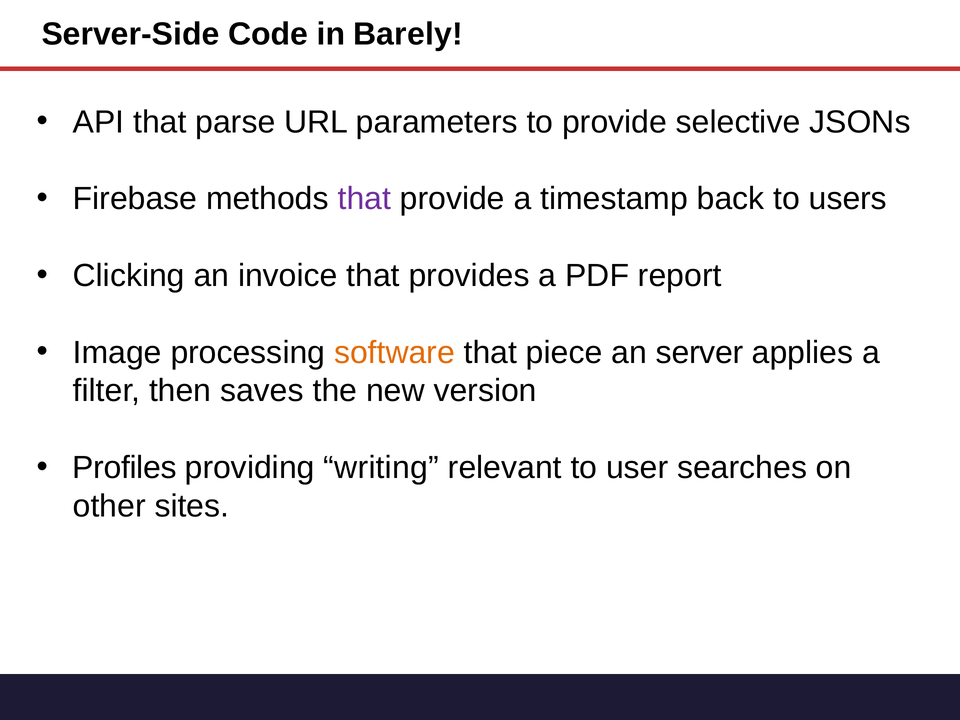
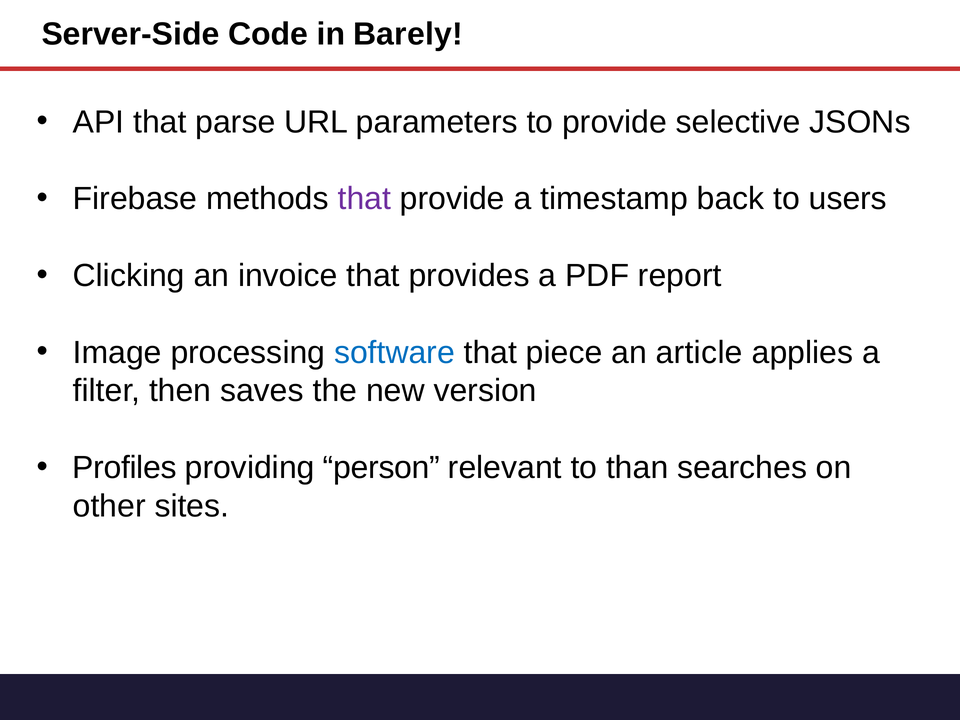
software colour: orange -> blue
server: server -> article
writing: writing -> person
user: user -> than
